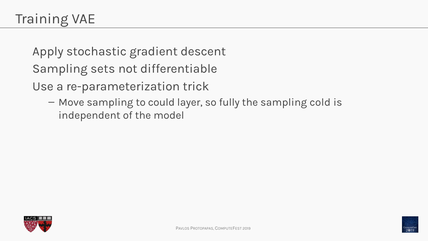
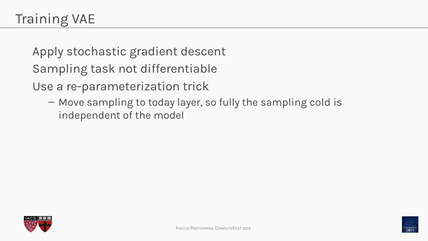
sets: sets -> task
could: could -> today
